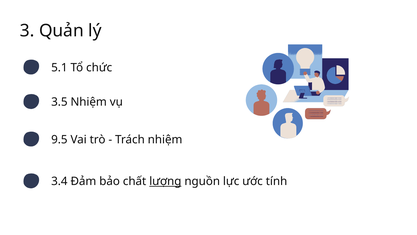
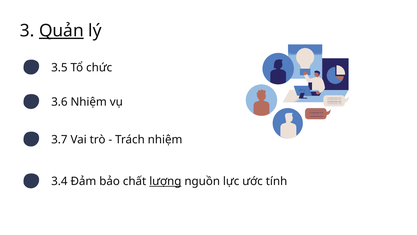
Quản underline: none -> present
5.1: 5.1 -> 3.5
3.5: 3.5 -> 3.6
9.5: 9.5 -> 3.7
